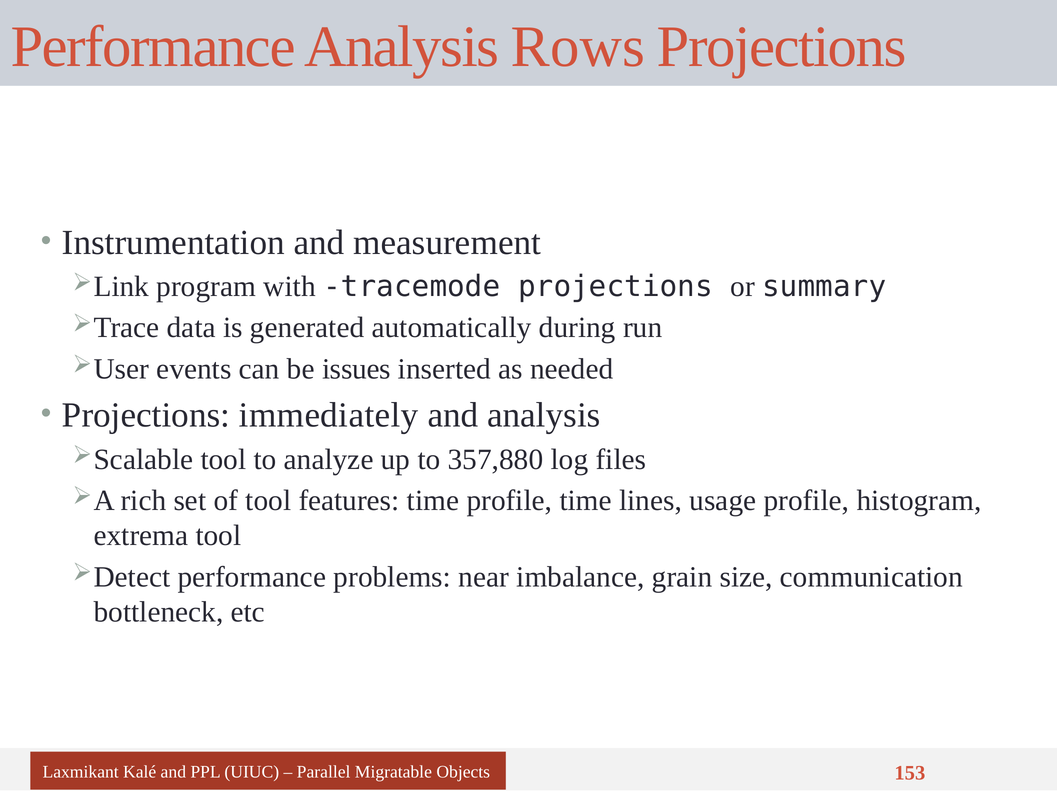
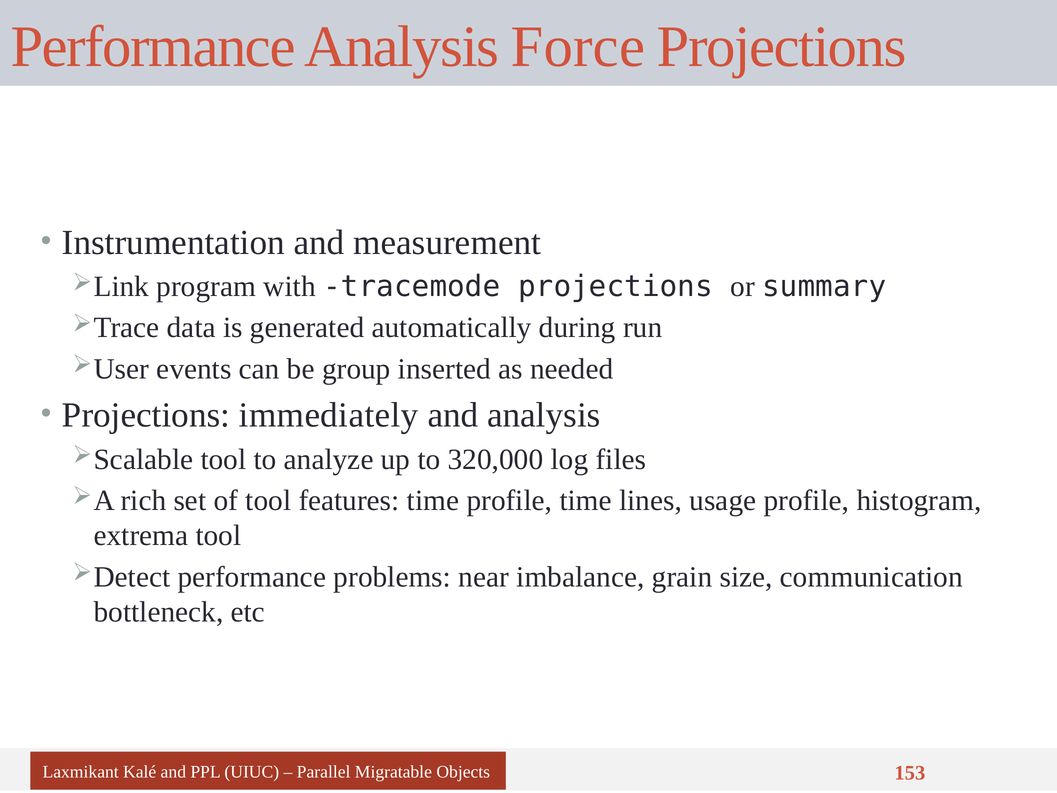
Rows: Rows -> Force
issues: issues -> group
357,880: 357,880 -> 320,000
